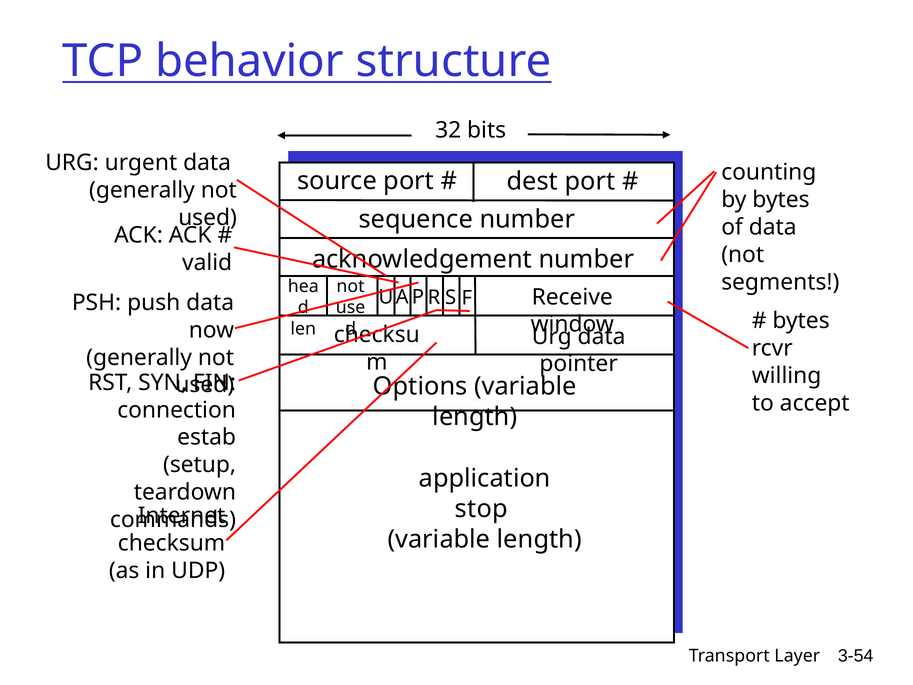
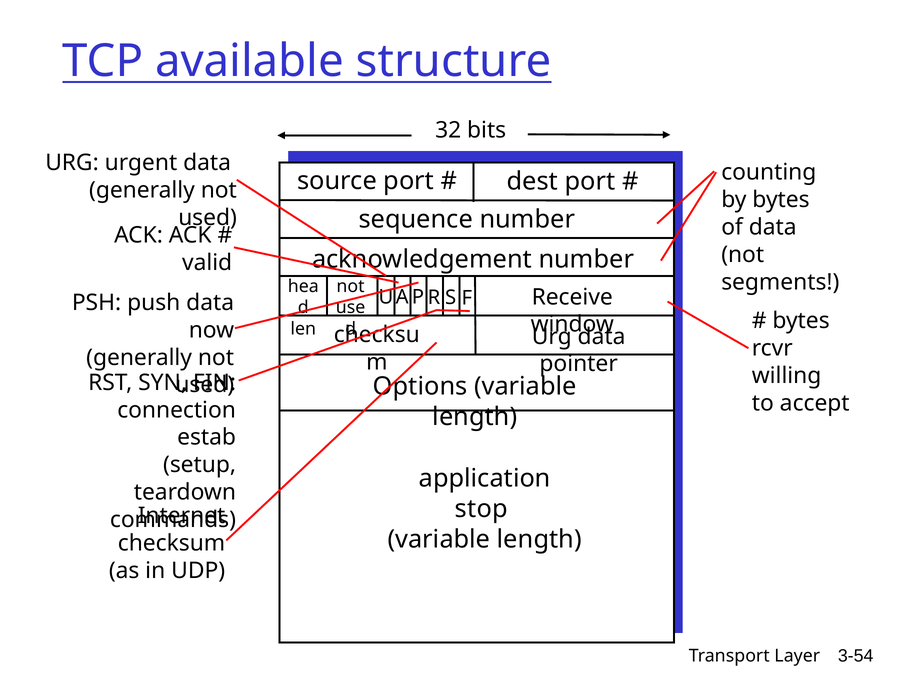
behavior: behavior -> available
